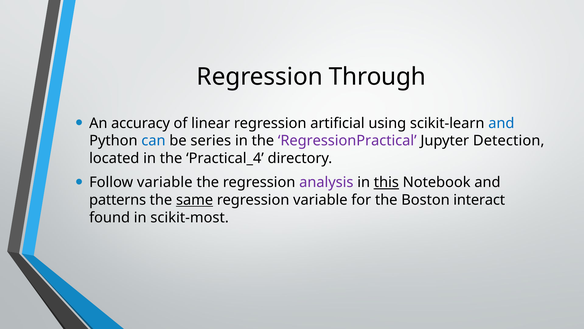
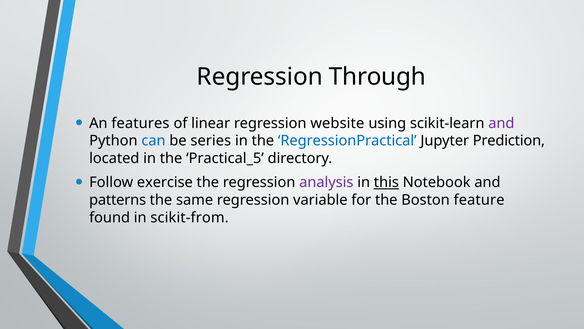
accuracy: accuracy -> features
artificial: artificial -> website
and at (501, 123) colour: blue -> purple
RegressionPractical colour: purple -> blue
Detection: Detection -> Prediction
Practical_4: Practical_4 -> Practical_5
Follow variable: variable -> exercise
same underline: present -> none
interact: interact -> feature
scikit-most: scikit-most -> scikit-from
